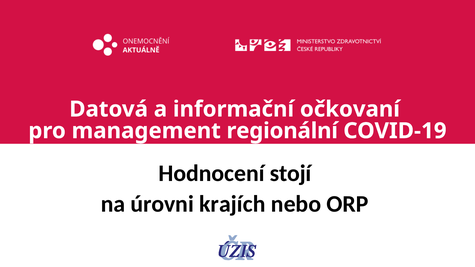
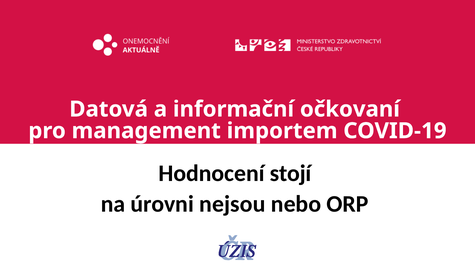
regionální: regionální -> importem
krajích: krajích -> nejsou
